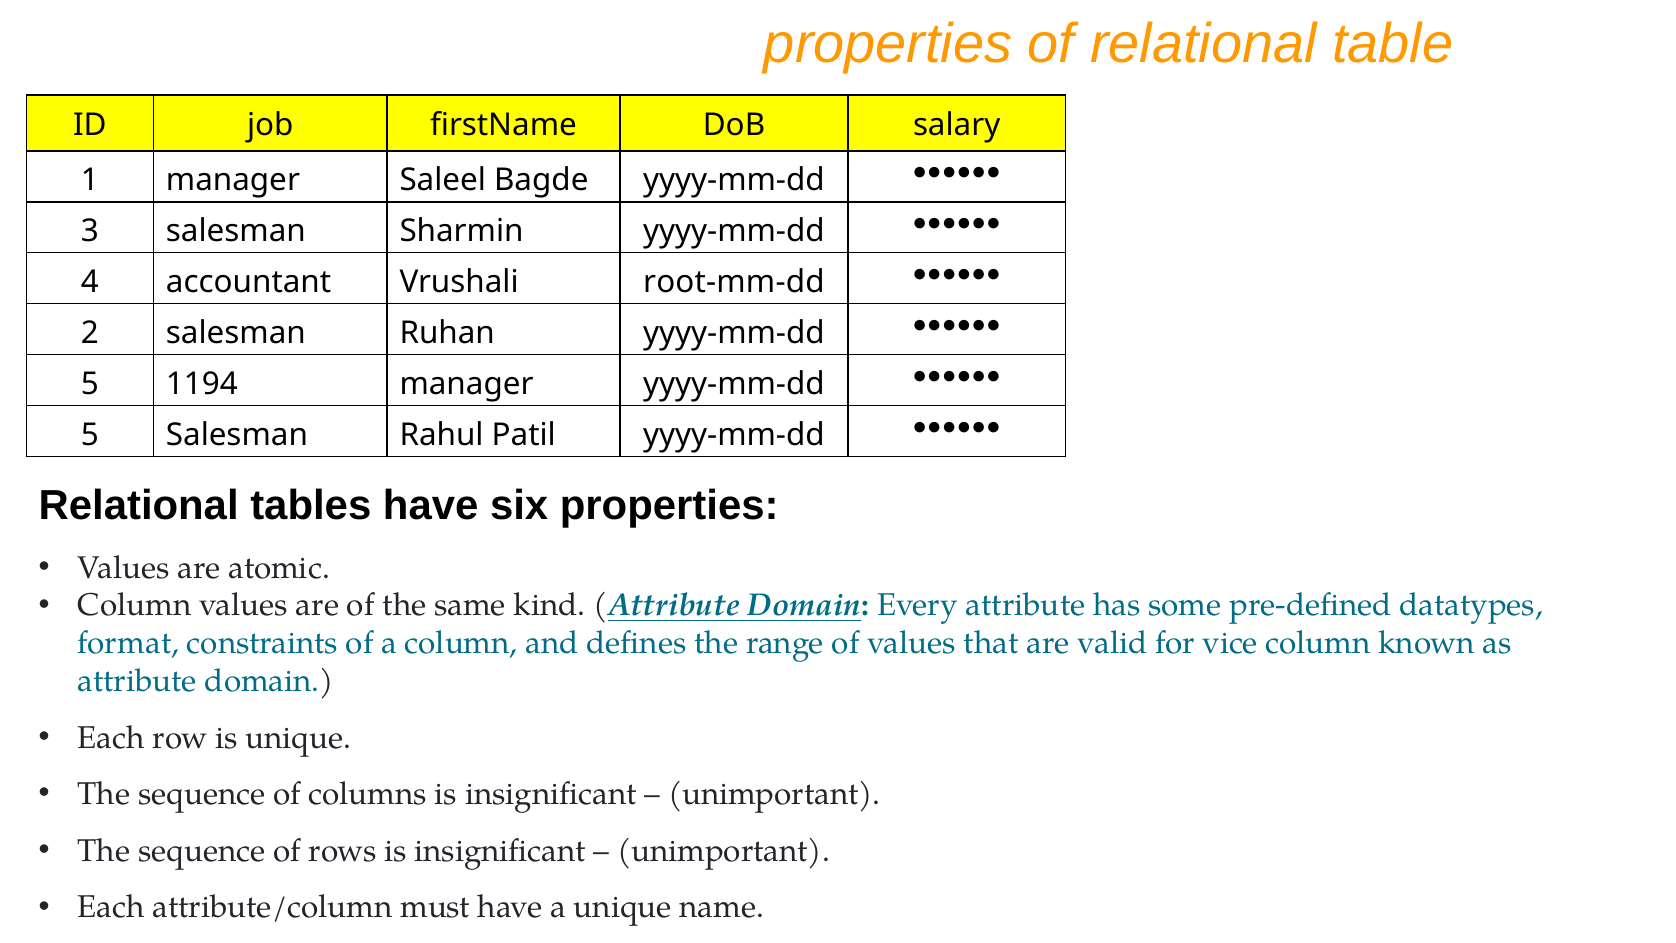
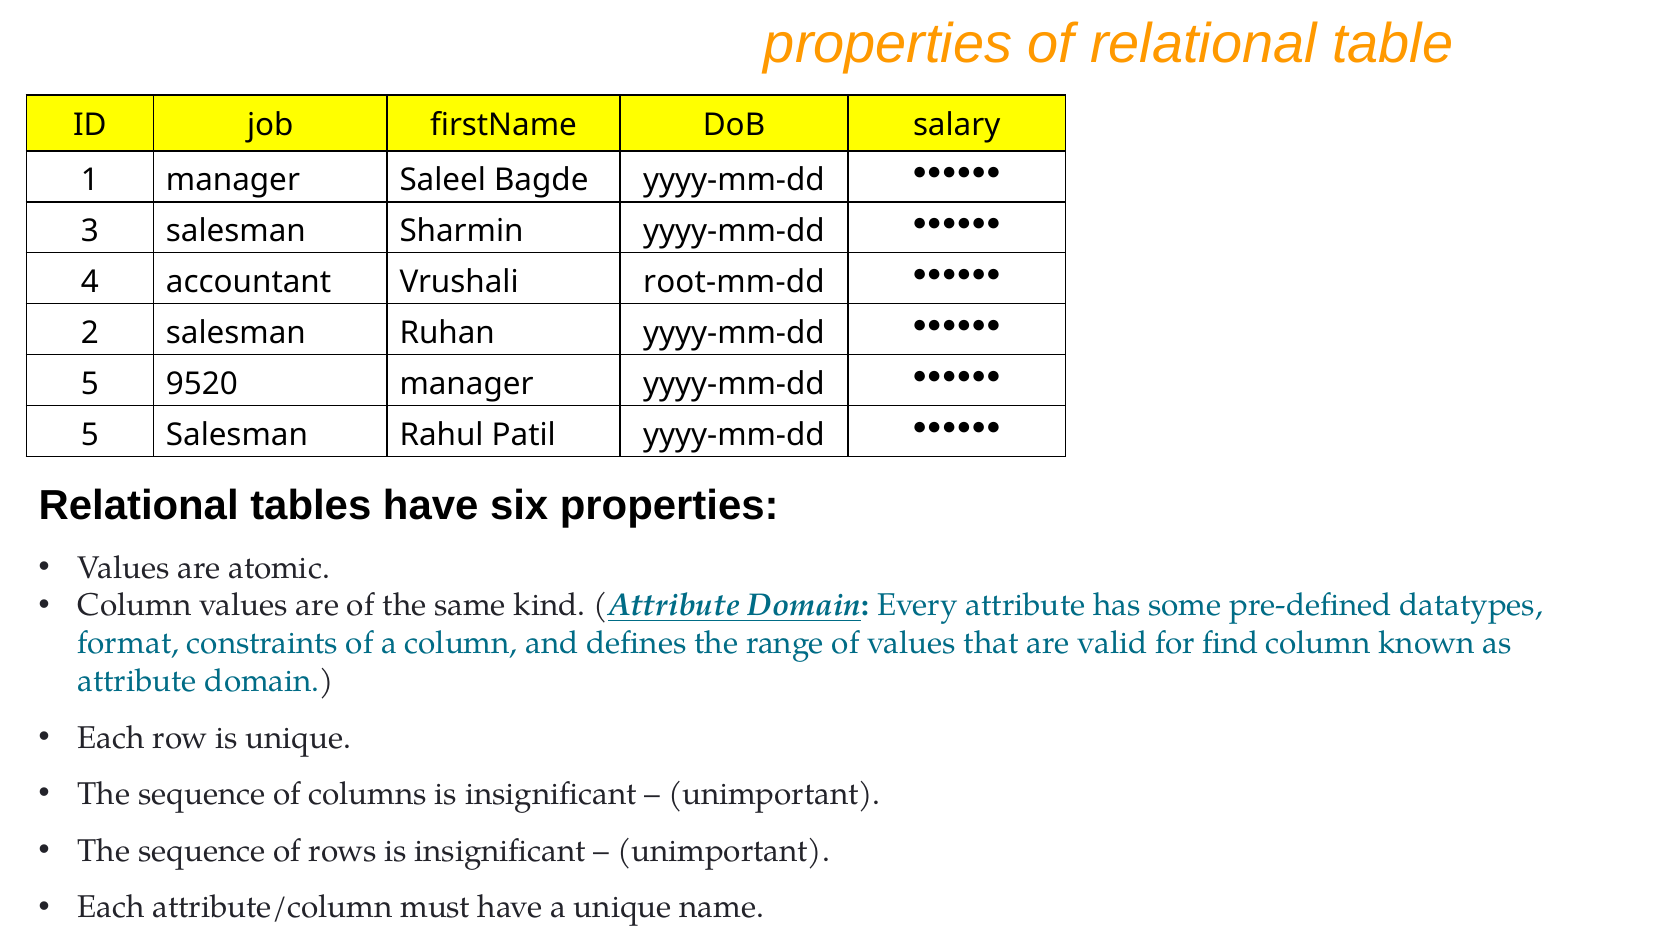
1194: 1194 -> 9520
vice: vice -> find
